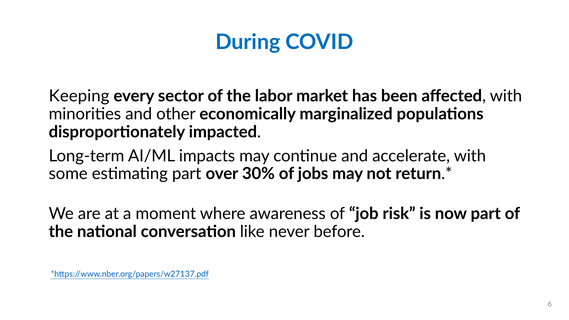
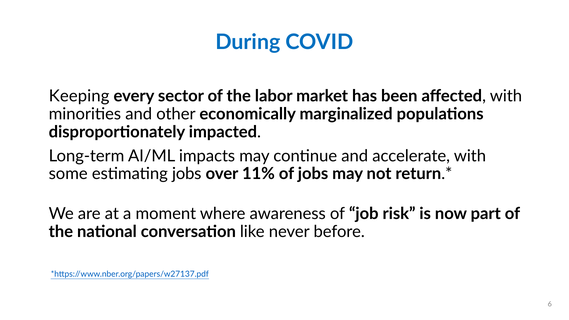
estimating part: part -> jobs
30%: 30% -> 11%
